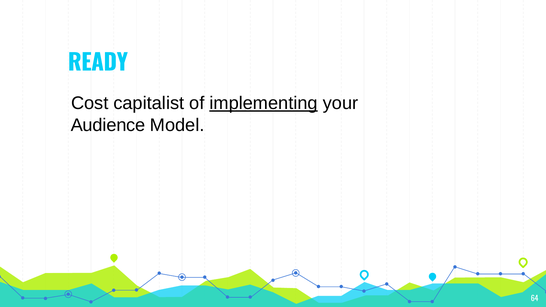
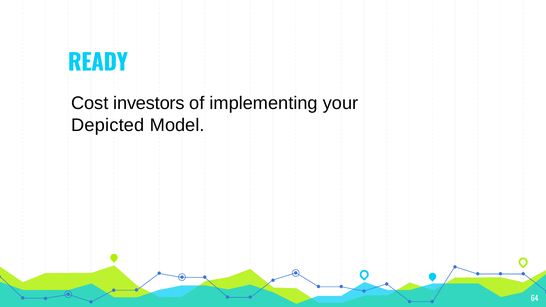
capitalist: capitalist -> investors
implementing underline: present -> none
Audience: Audience -> Depicted
